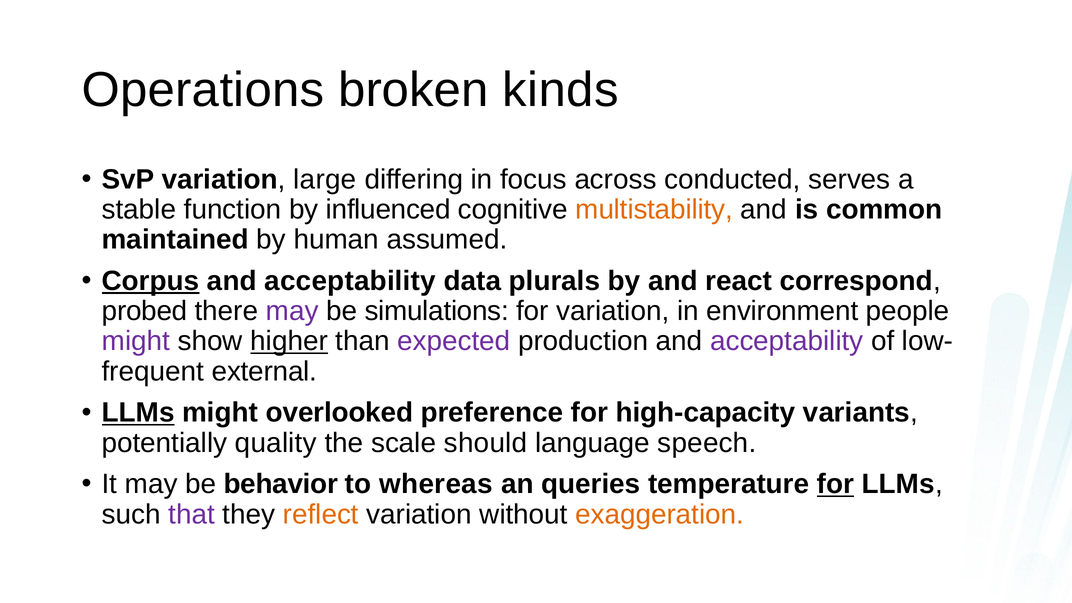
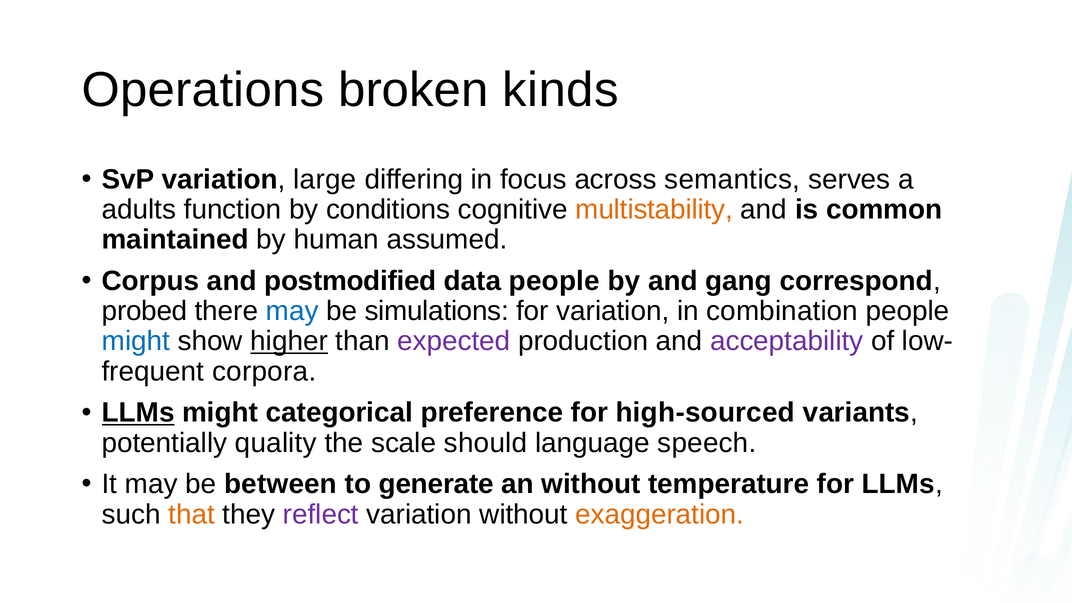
conducted: conducted -> semantics
stable: stable -> adults
influenced: influenced -> conditions
Corpus underline: present -> none
acceptability at (350, 281): acceptability -> postmodified
data plurals: plurals -> people
react: react -> gang
may at (292, 311) colour: purple -> blue
environment: environment -> combination
might at (136, 341) colour: purple -> blue
external: external -> corpora
overlooked: overlooked -> categorical
high-capacity: high-capacity -> high-sourced
behavior: behavior -> between
whereas: whereas -> generate
an queries: queries -> without
for at (835, 484) underline: present -> none
that colour: purple -> orange
reflect colour: orange -> purple
